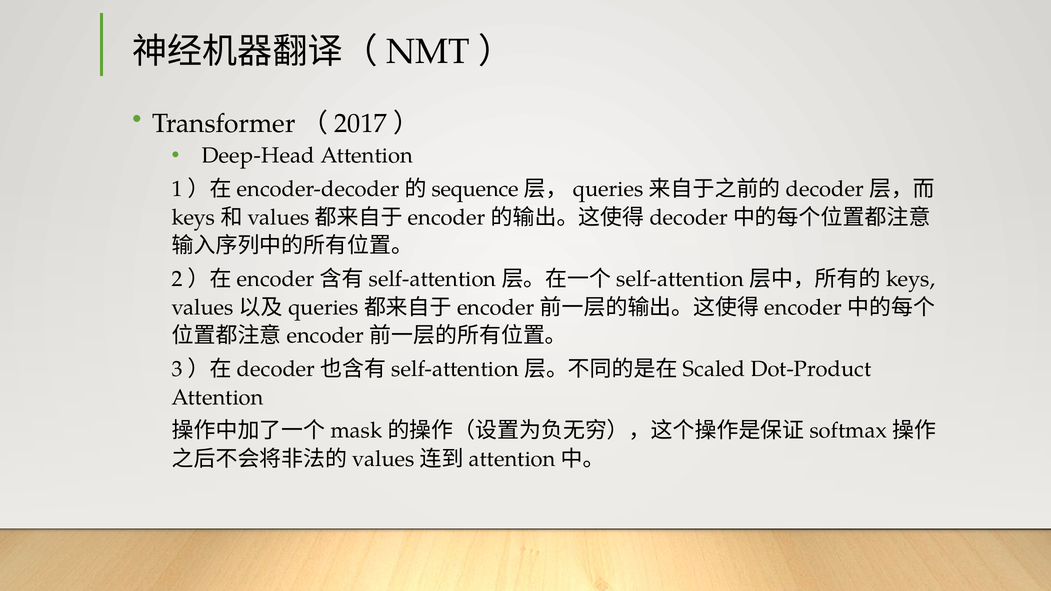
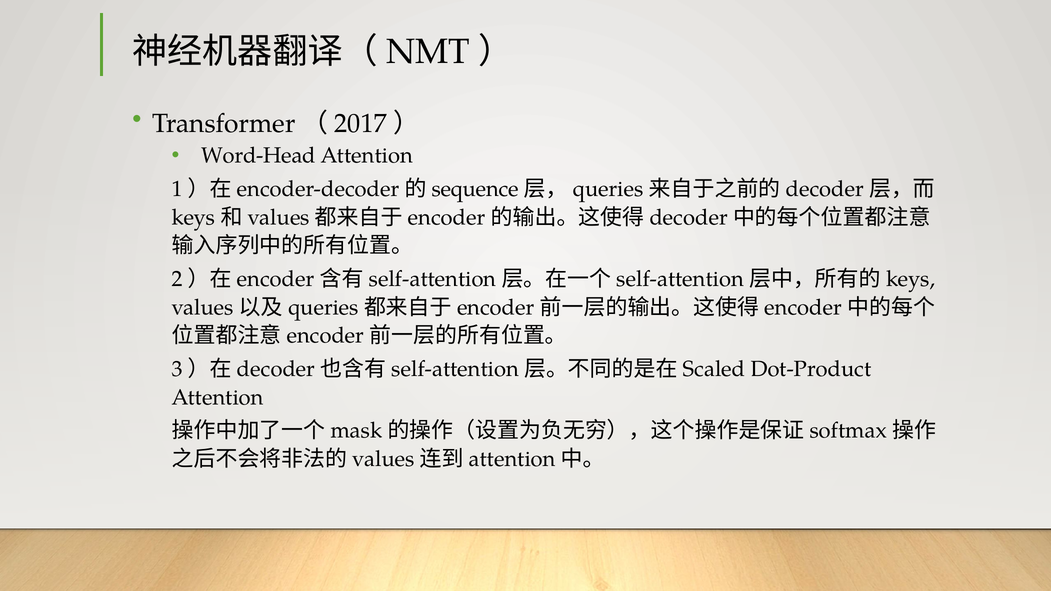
Deep-Head: Deep-Head -> Word-Head
